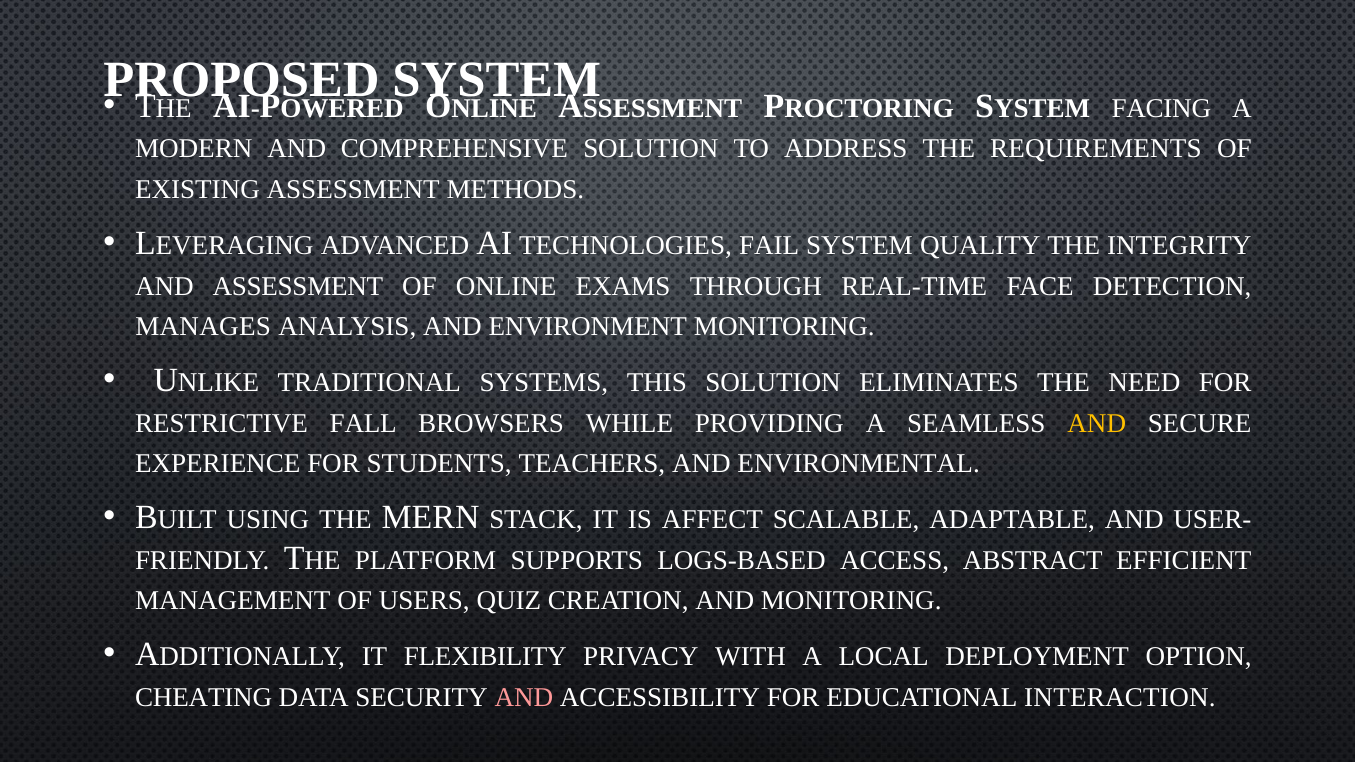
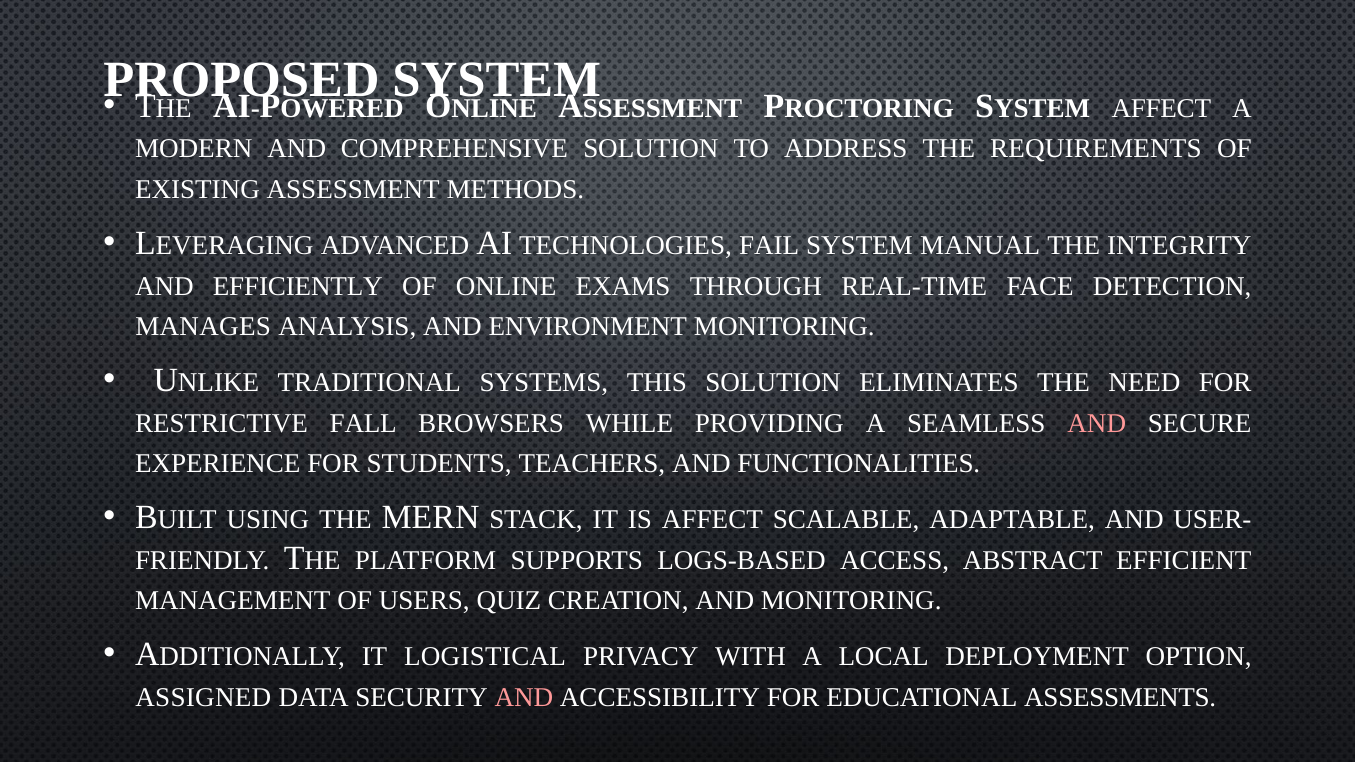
FACING at (1161, 108): FACING -> AFFECT
QUALITY: QUALITY -> MANUAL
AND ASSESSMENT: ASSESSMENT -> EFFICIENTLY
AND at (1097, 423) colour: yellow -> pink
ENVIRONMENTAL: ENVIRONMENTAL -> FUNCTIONALITIES
FLEXIBILITY: FLEXIBILITY -> LOGISTICAL
CHEATING: CHEATING -> ASSIGNED
INTERACTION: INTERACTION -> ASSESSMENTS
